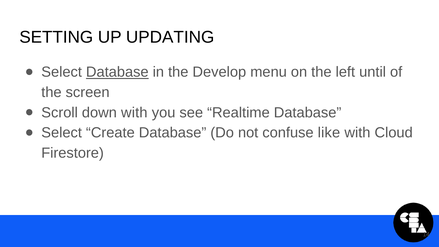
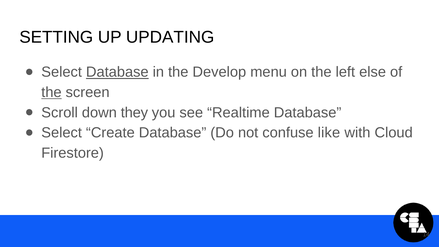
until: until -> else
the at (51, 92) underline: none -> present
down with: with -> they
